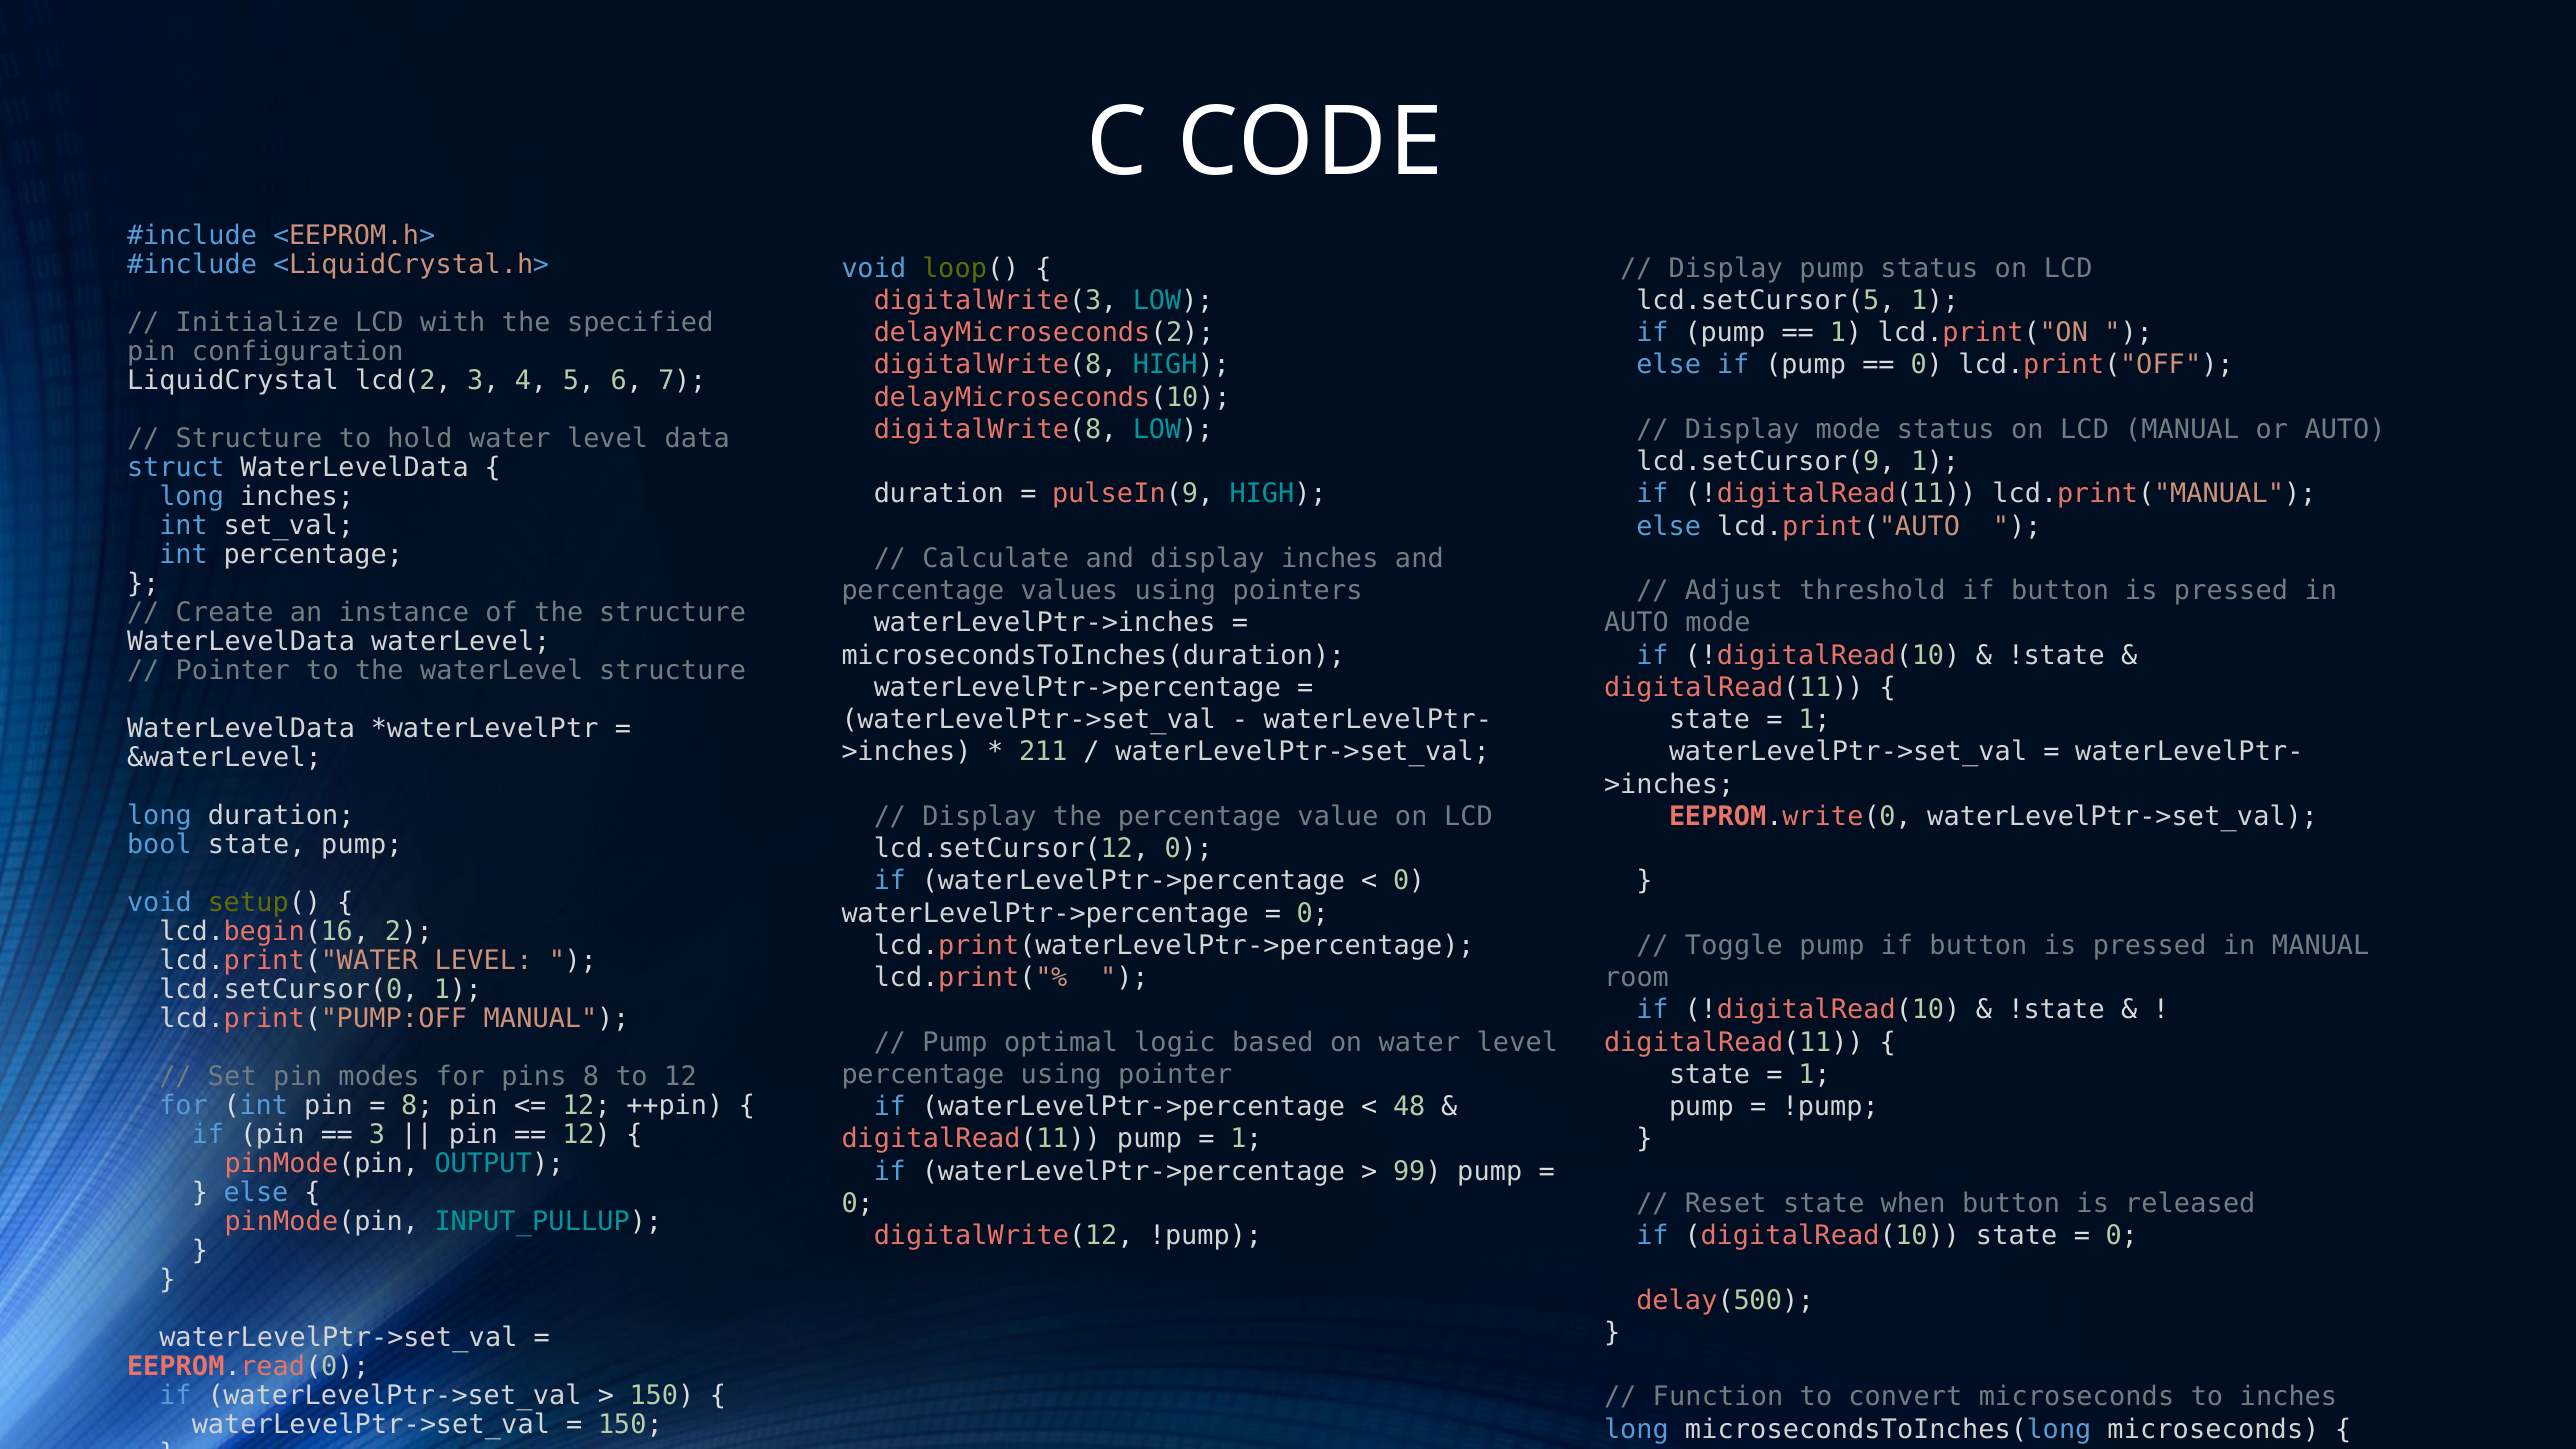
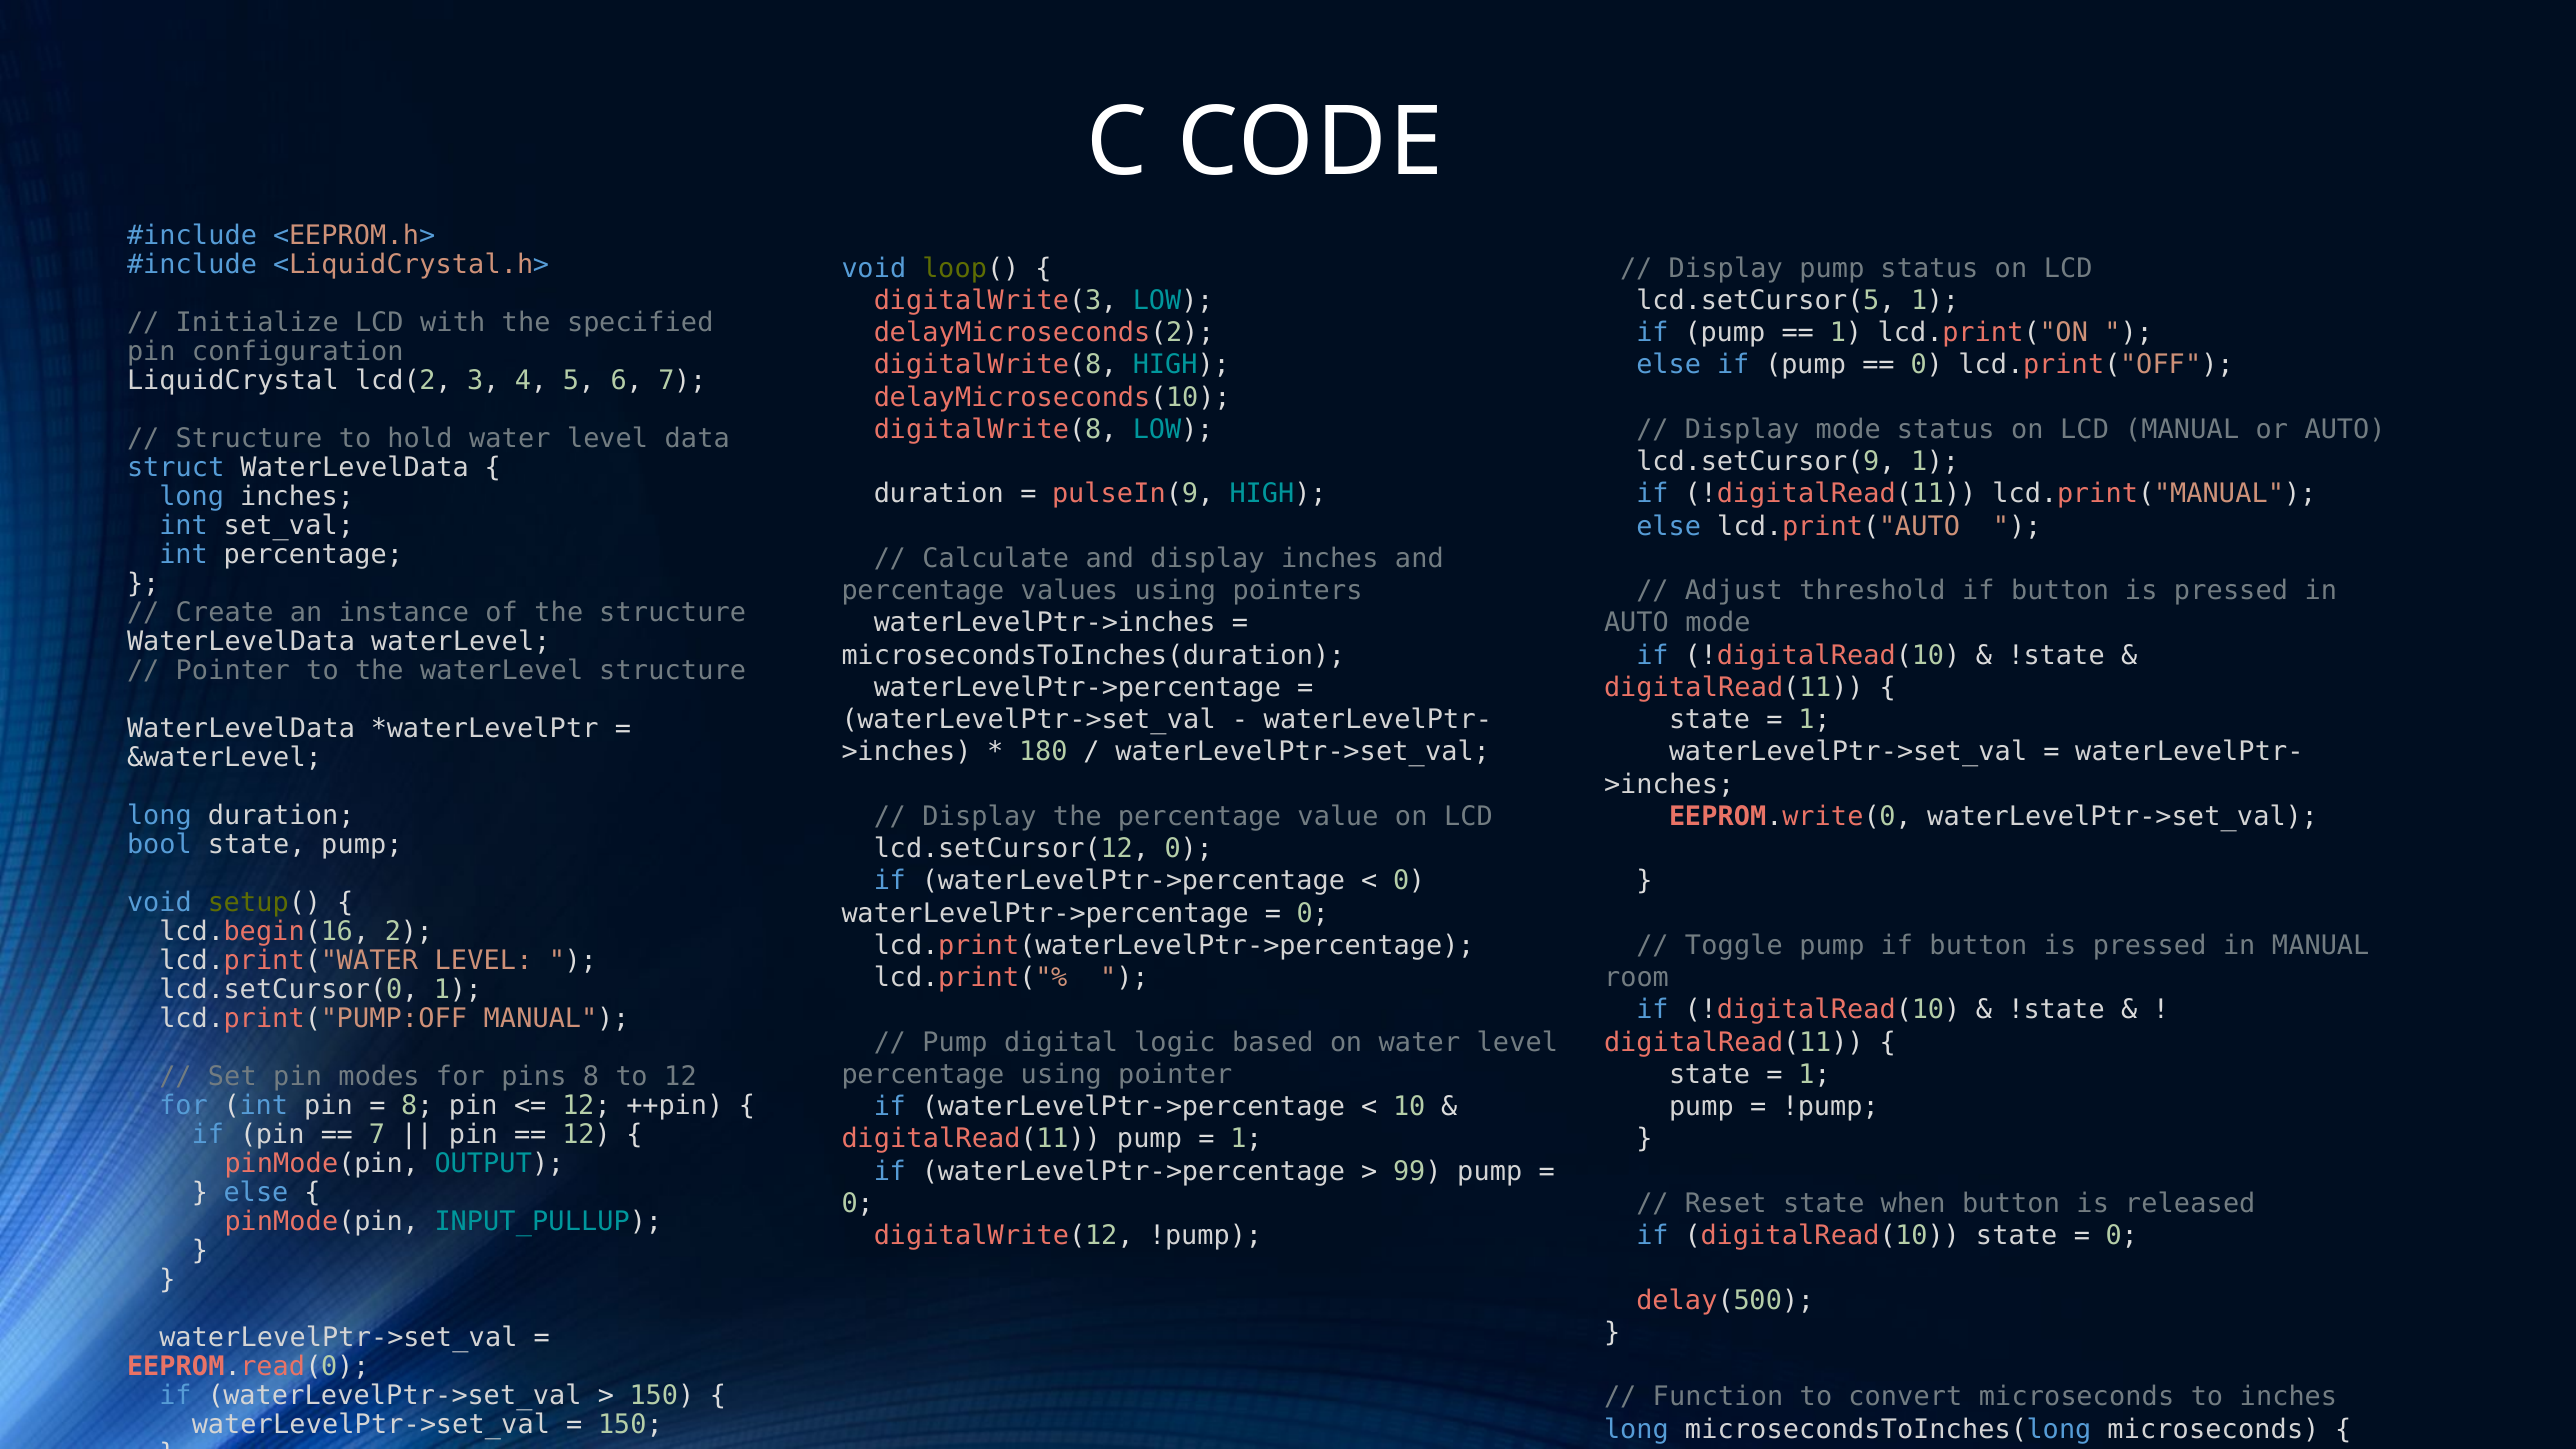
211: 211 -> 180
optimal: optimal -> digital
48: 48 -> 10
3 at (377, 1134): 3 -> 7
